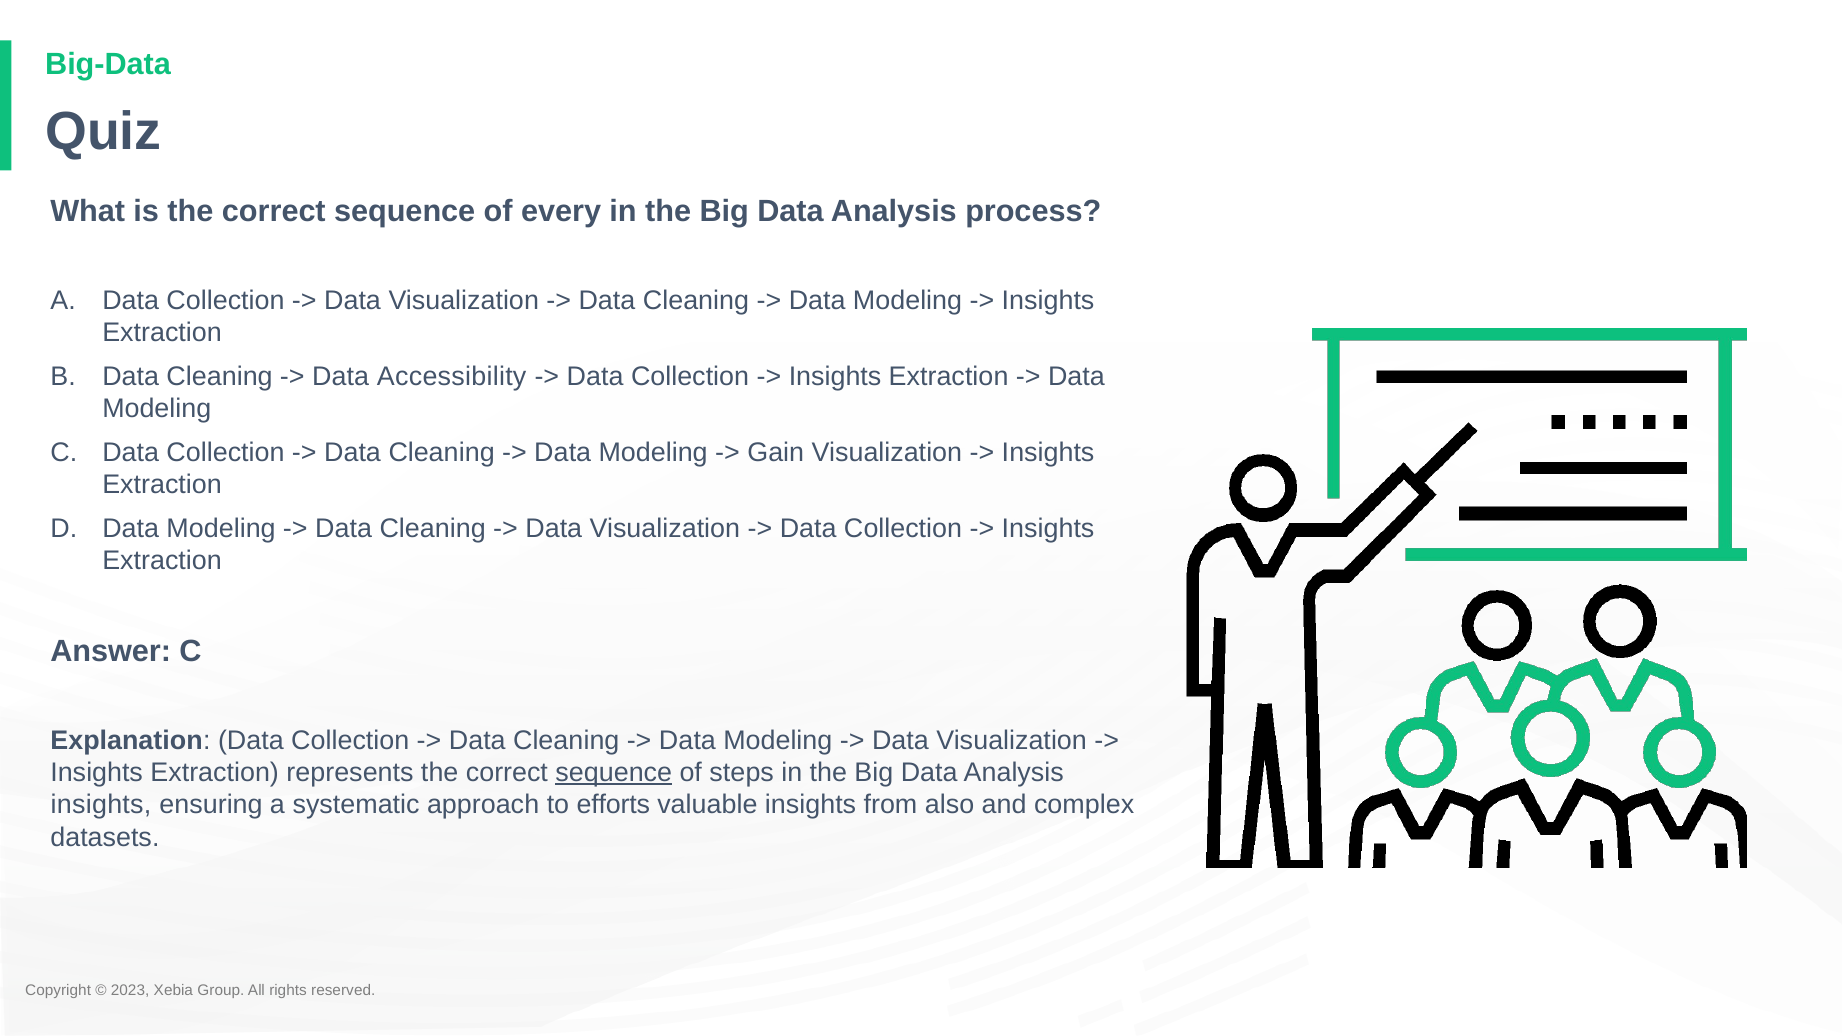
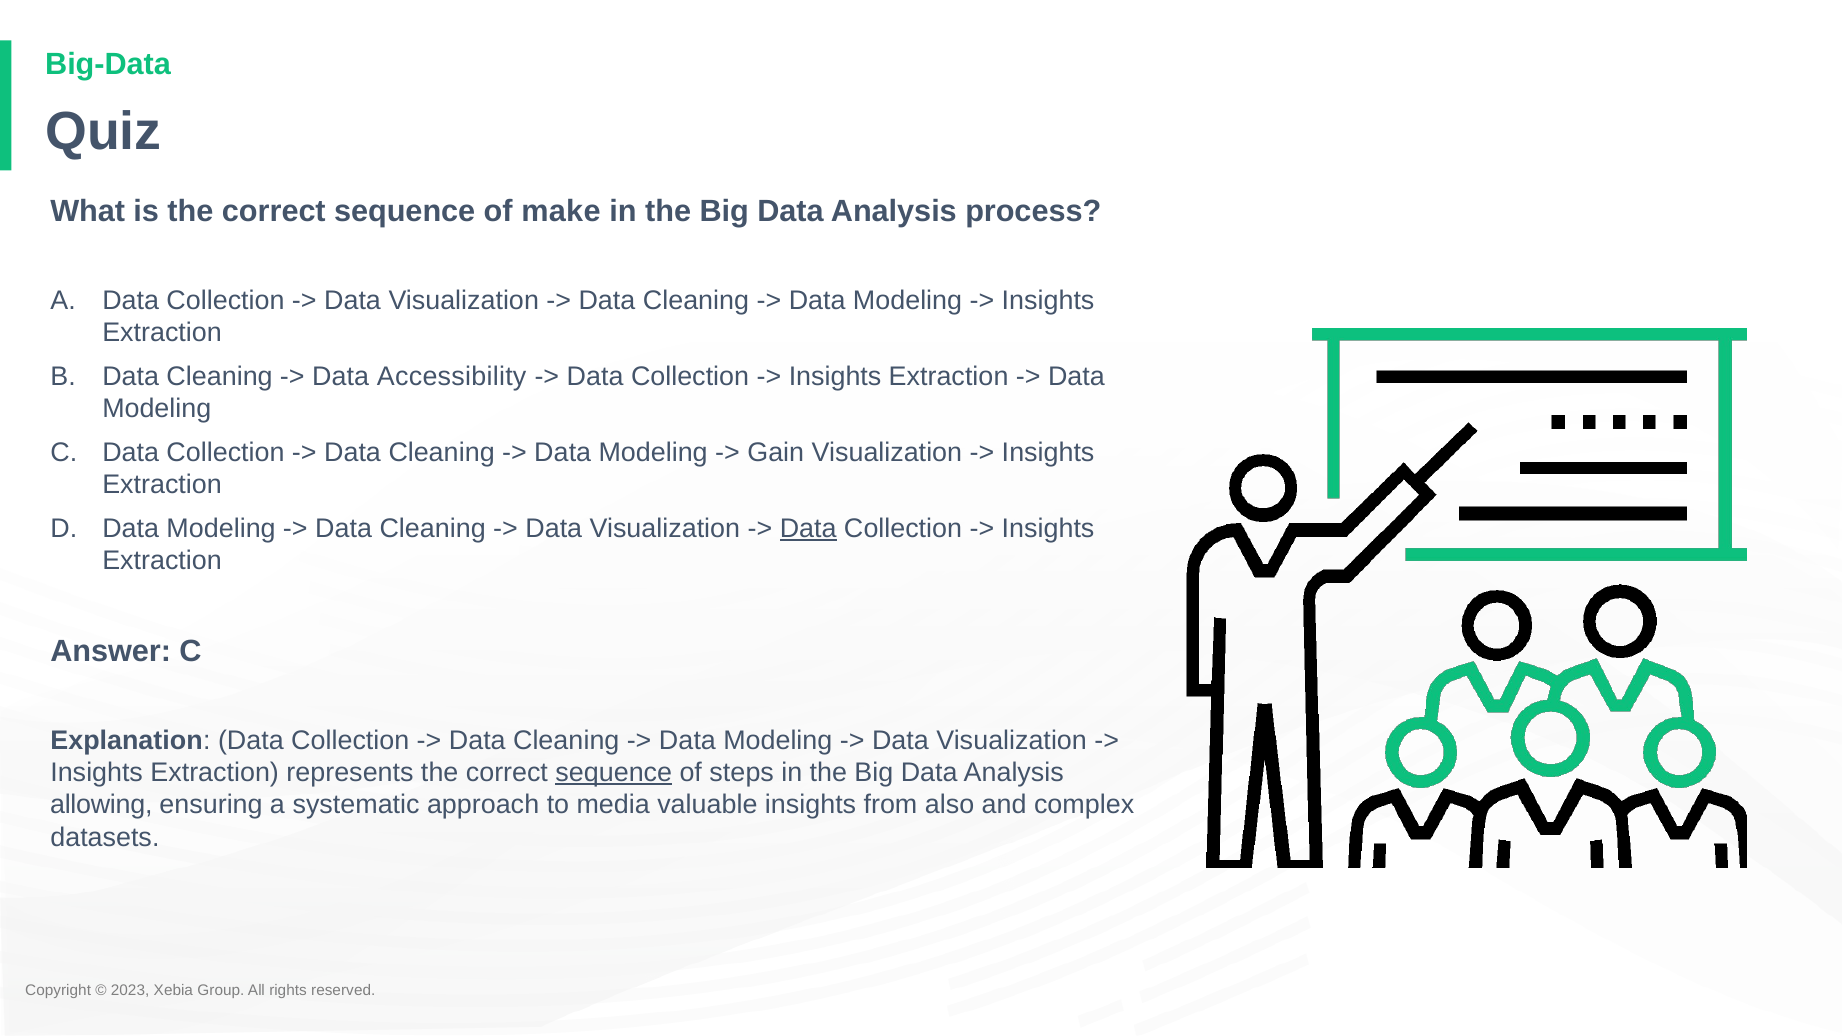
every: every -> make
Data at (808, 529) underline: none -> present
insights at (101, 805): insights -> allowing
efforts: efforts -> media
